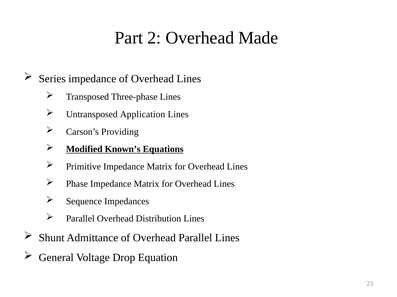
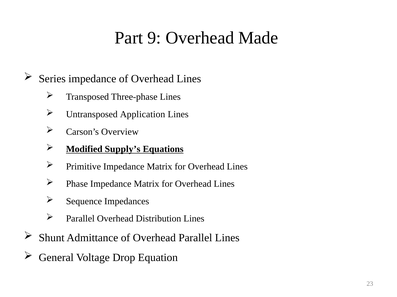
2: 2 -> 9
Providing: Providing -> Overview
Known’s: Known’s -> Supply’s
